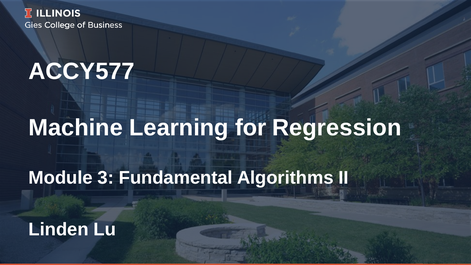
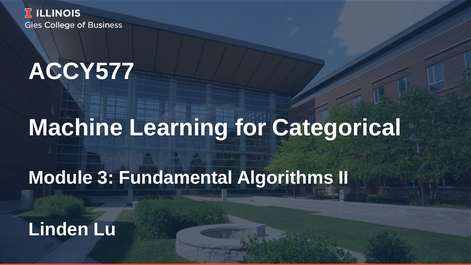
Regression: Regression -> Categorical
